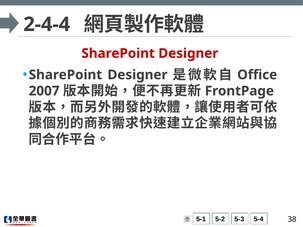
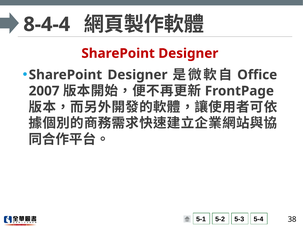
2-4-4: 2-4-4 -> 8-4-4
